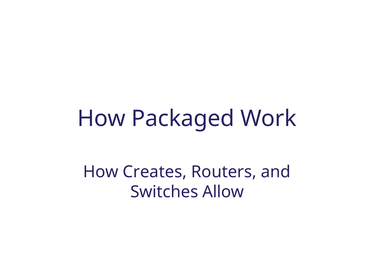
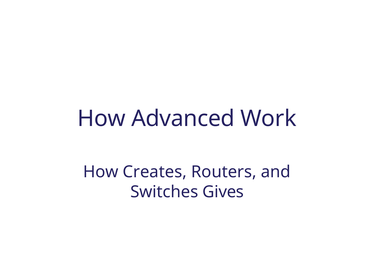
Packaged: Packaged -> Advanced
Allow: Allow -> Gives
